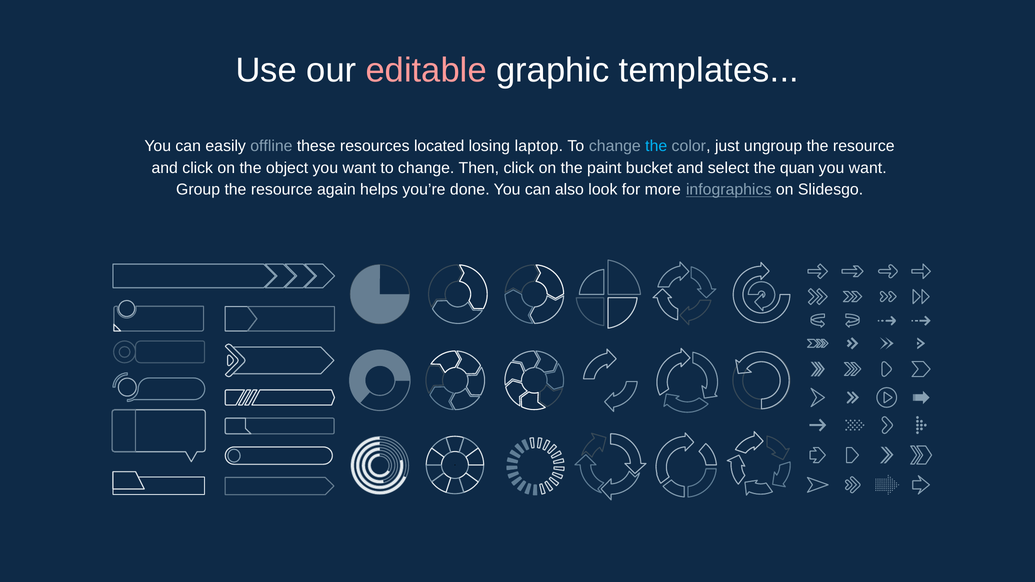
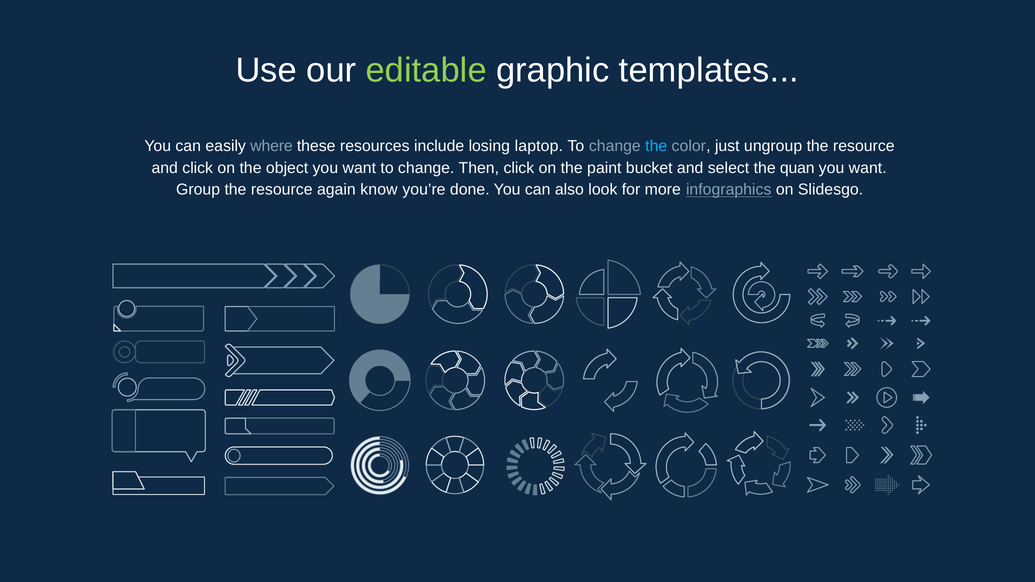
editable colour: pink -> light green
offline: offline -> where
located: located -> include
helps: helps -> know
